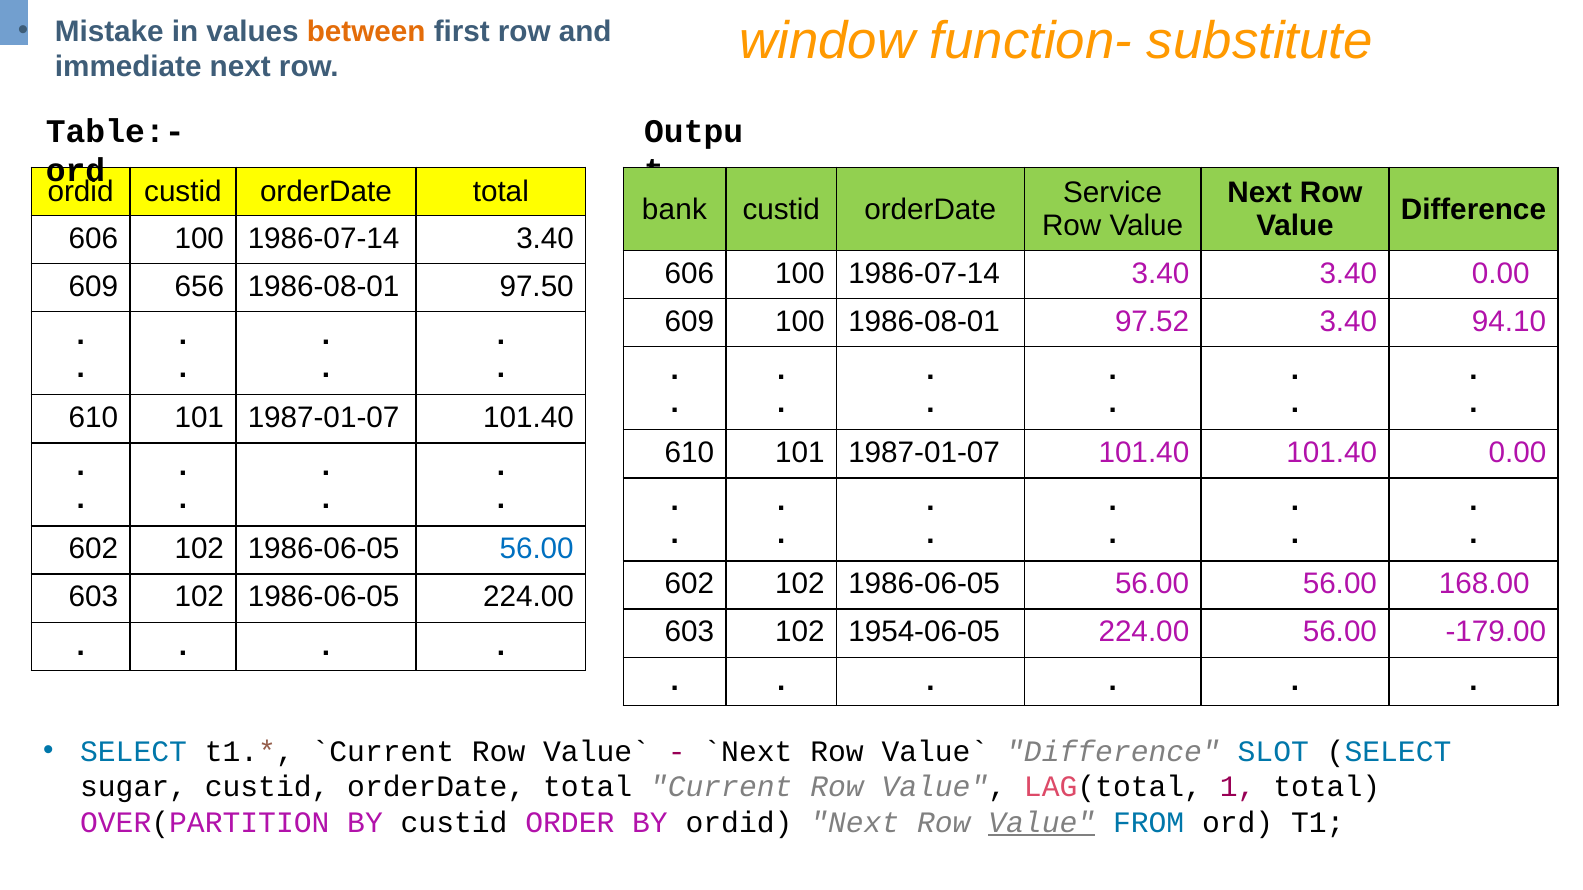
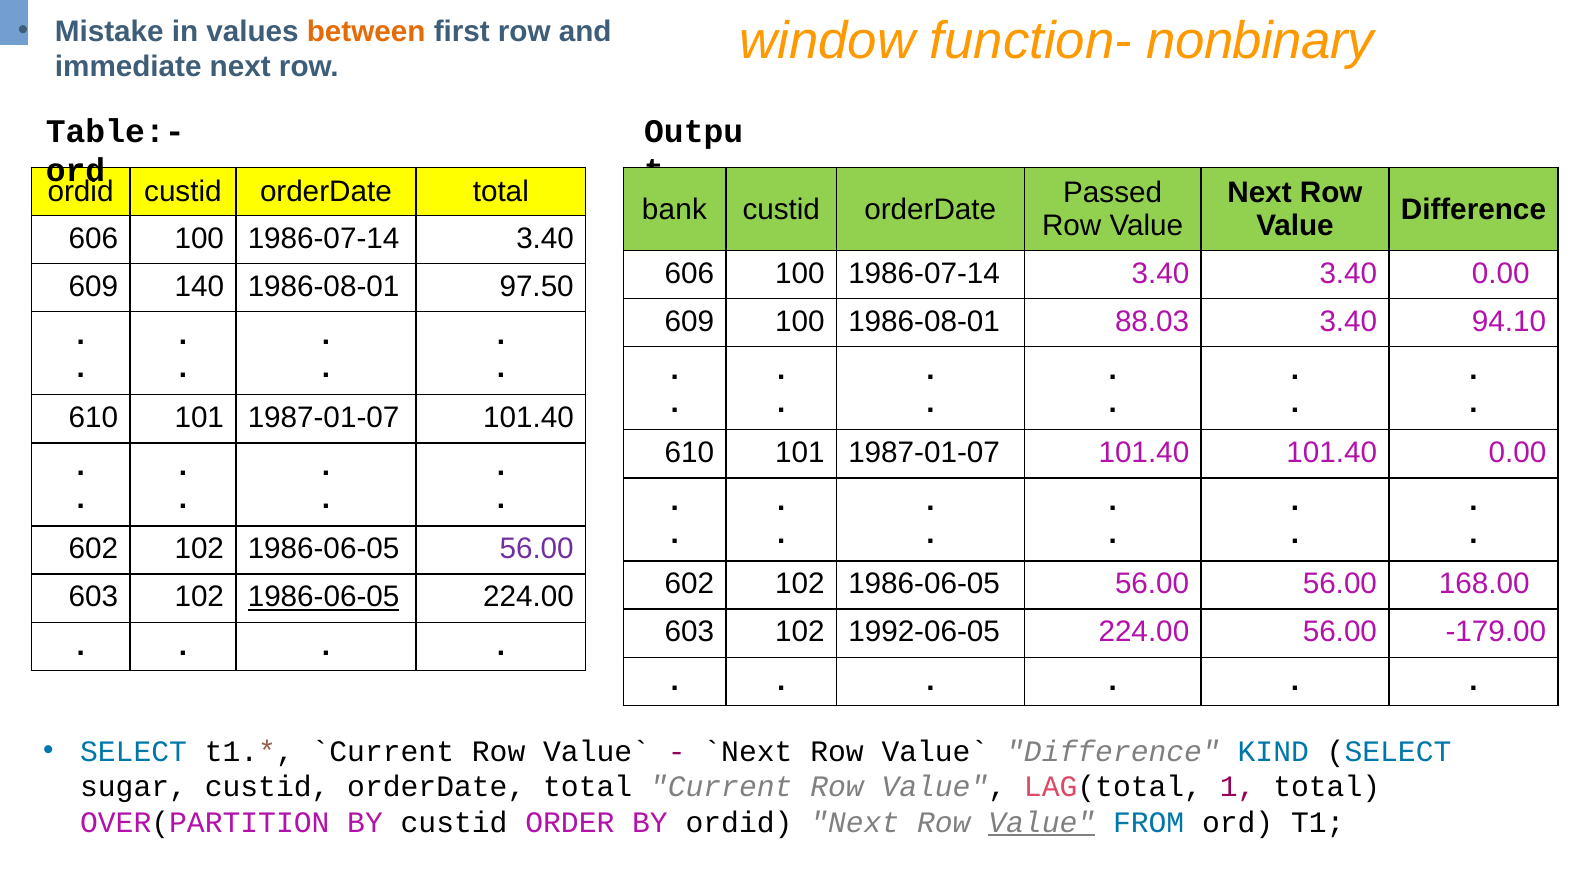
substitute: substitute -> nonbinary
Service: Service -> Passed
656: 656 -> 140
97.52: 97.52 -> 88.03
56.00 at (537, 549) colour: blue -> purple
1986-06-05 at (324, 597) underline: none -> present
1954-06-05: 1954-06-05 -> 1992-06-05
SLOT: SLOT -> KIND
